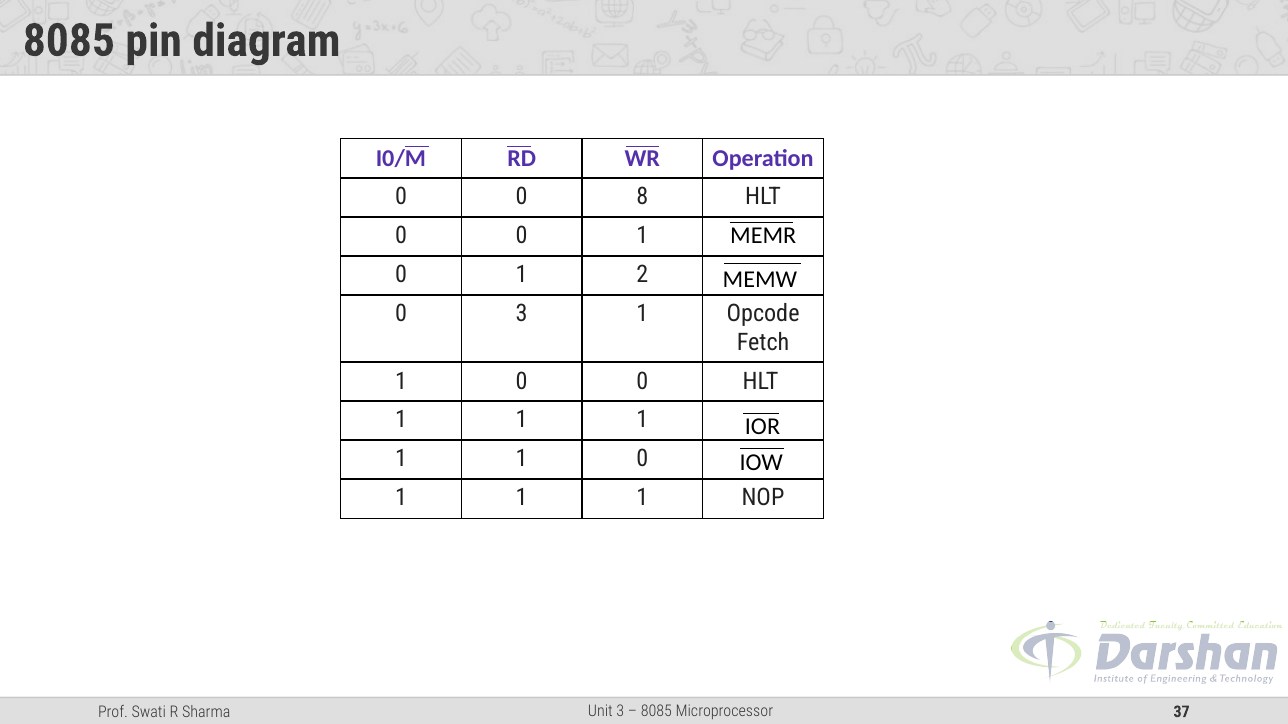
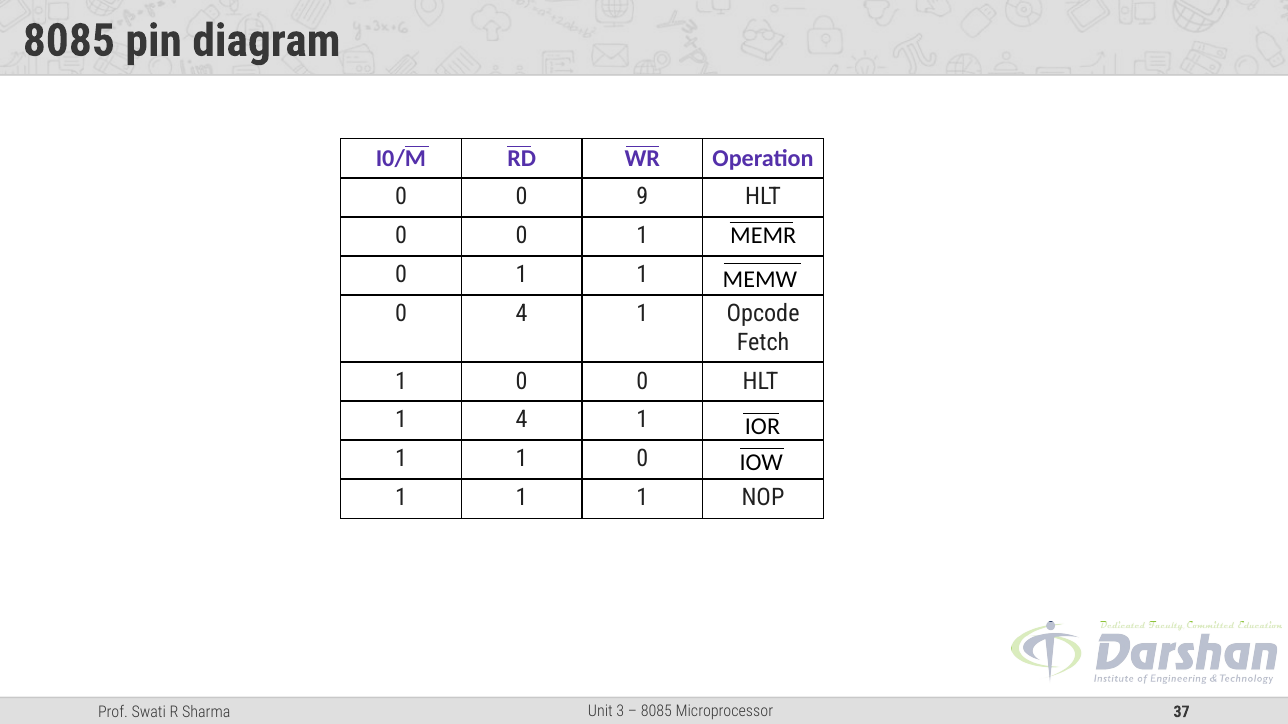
8: 8 -> 9
0 1 2: 2 -> 1
0 3: 3 -> 4
1 at (522, 420): 1 -> 4
